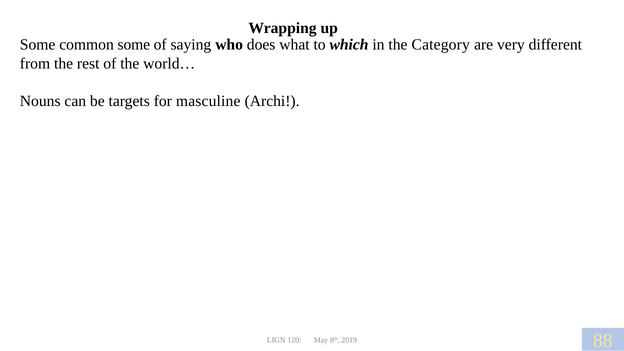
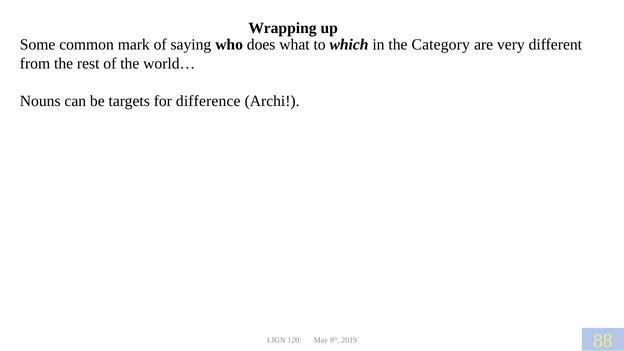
common some: some -> mark
masculine: masculine -> difference
